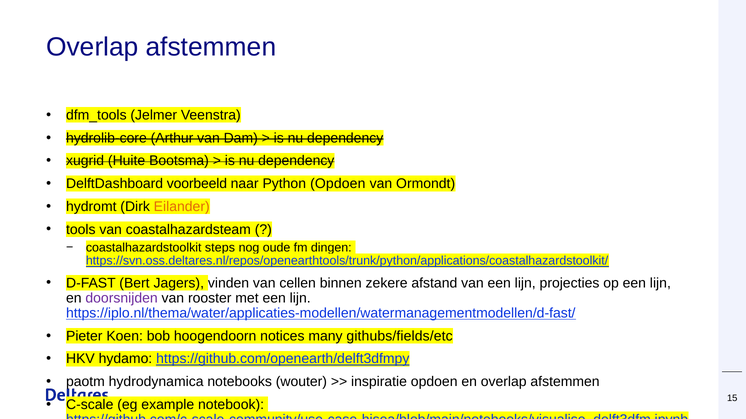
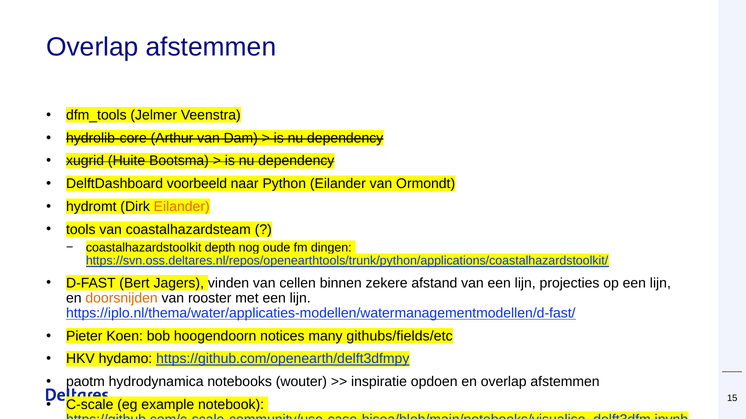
Python Opdoen: Opdoen -> Eilander
steps: steps -> depth
doorsnijden colour: purple -> orange
